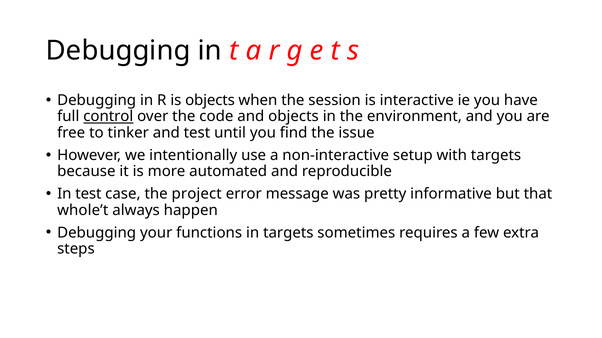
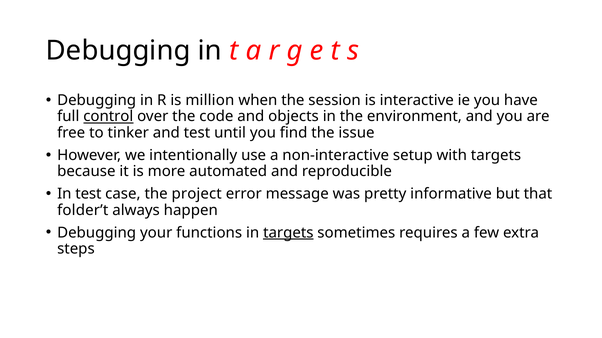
is objects: objects -> million
whole’t: whole’t -> folder’t
targets at (288, 233) underline: none -> present
